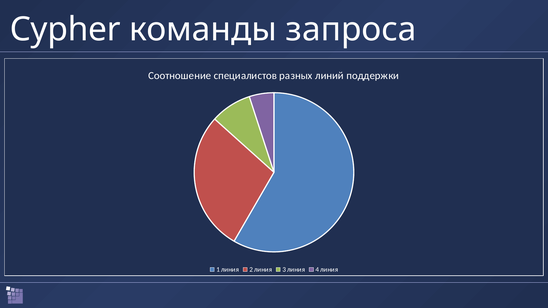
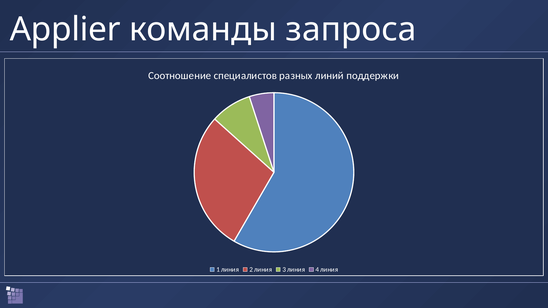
Cypher: Cypher -> Applier
